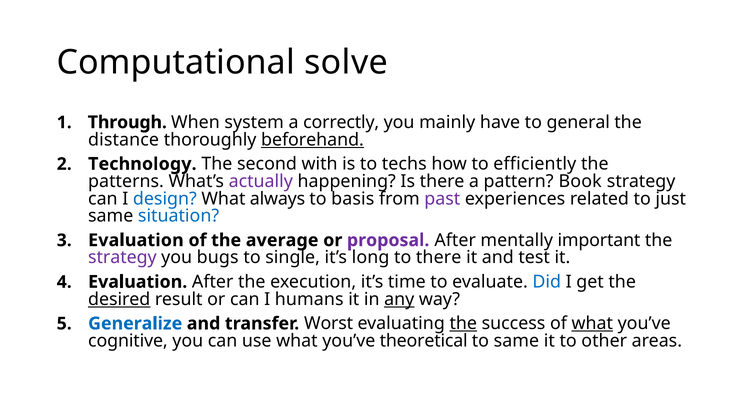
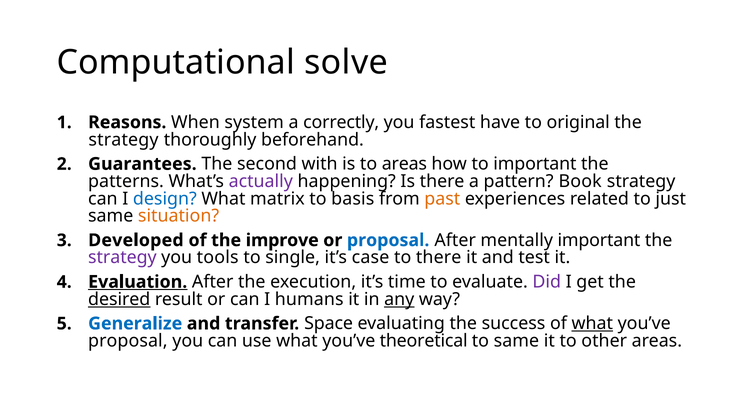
Through: Through -> Reasons
mainly: mainly -> fastest
general: general -> original
distance at (124, 139): distance -> strategy
beforehand underline: present -> none
Technology: Technology -> Guarantees
to techs: techs -> areas
to efficiently: efficiently -> important
always: always -> matrix
past colour: purple -> orange
situation colour: blue -> orange
Evaluation at (136, 240): Evaluation -> Developed
average: average -> improve
proposal at (388, 240) colour: purple -> blue
bugs: bugs -> tools
long: long -> case
Evaluation at (138, 282) underline: none -> present
Did colour: blue -> purple
Worst: Worst -> Space
the at (463, 323) underline: present -> none
cognitive at (128, 340): cognitive -> proposal
